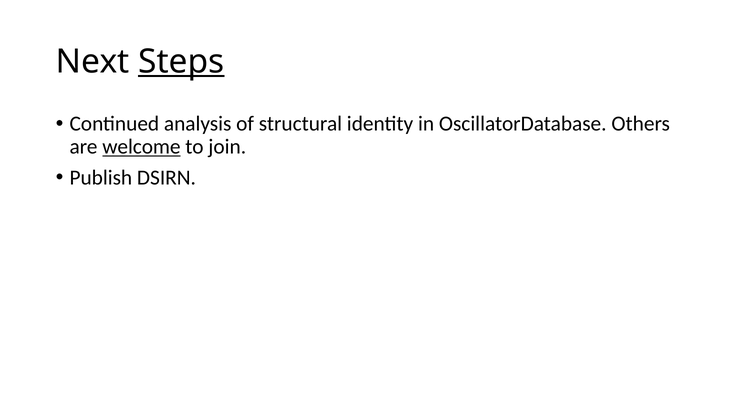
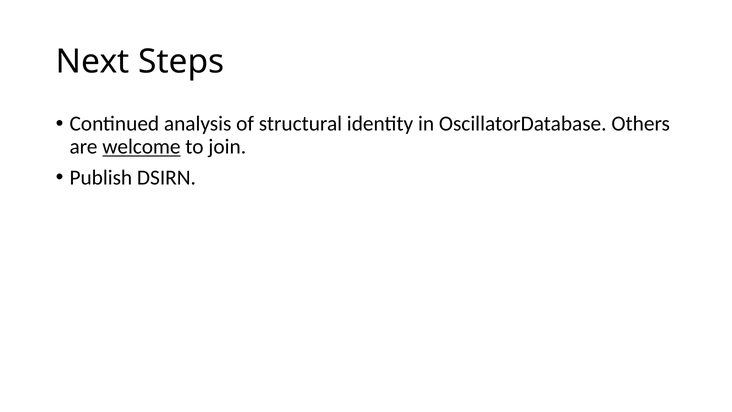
Steps underline: present -> none
